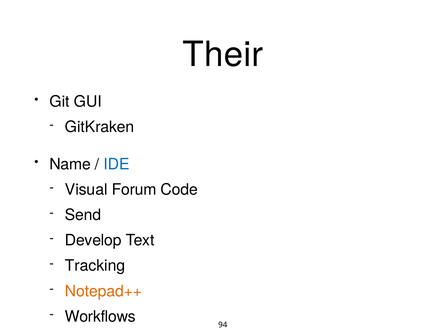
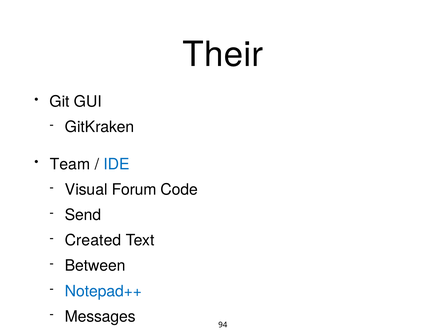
Name: Name -> Team
Develop: Develop -> Created
Tracking: Tracking -> Between
Notepad++ colour: orange -> blue
Workflows: Workflows -> Messages
